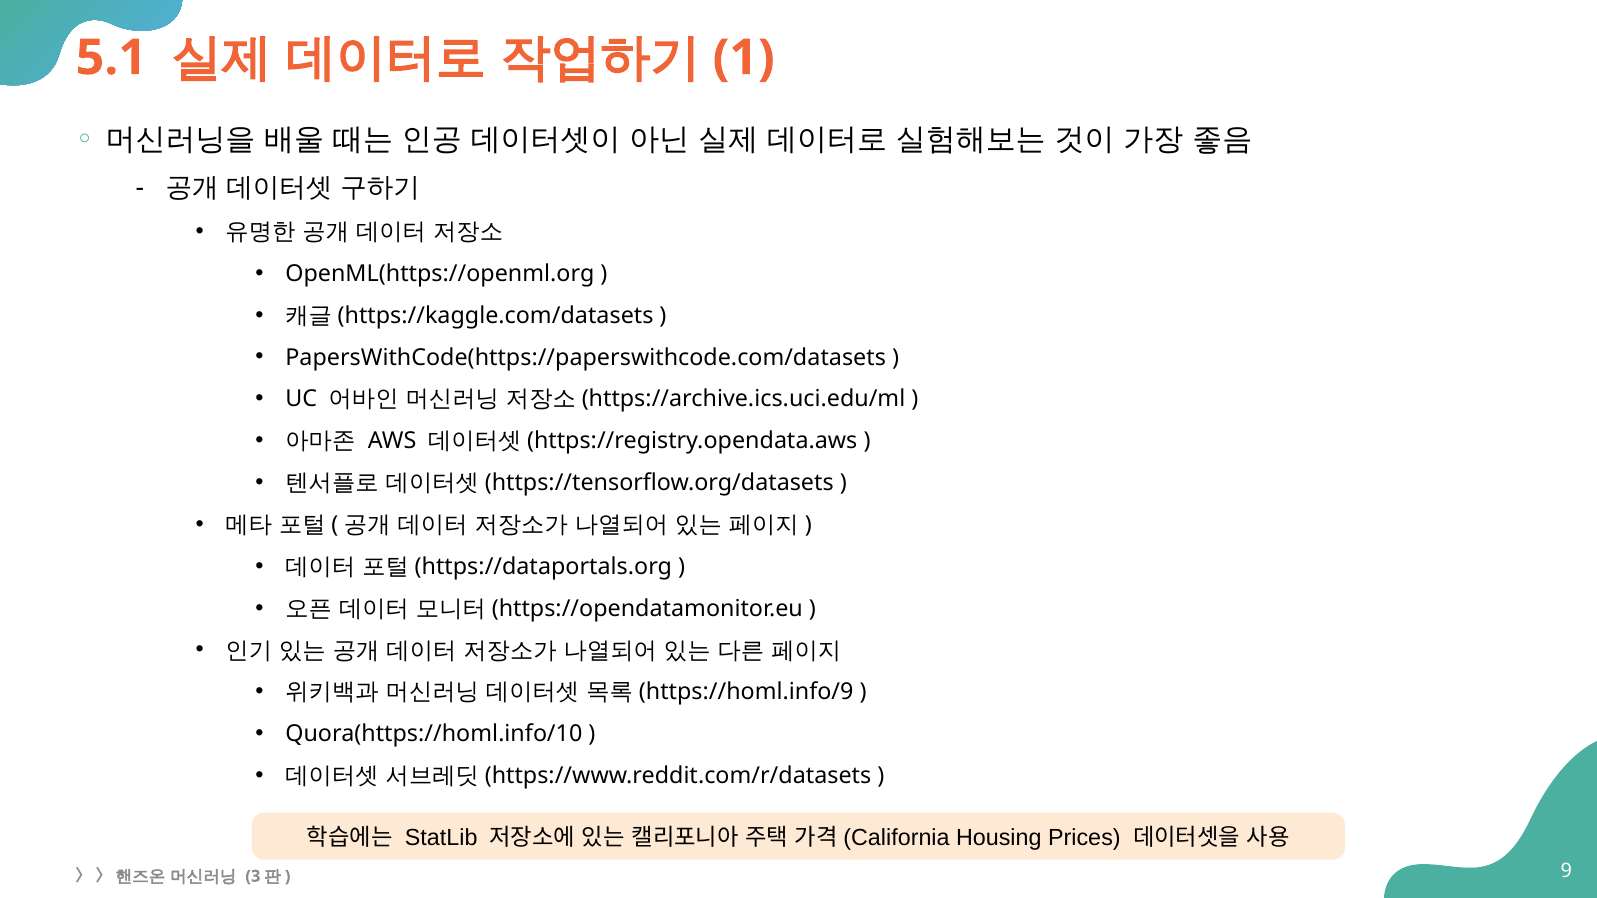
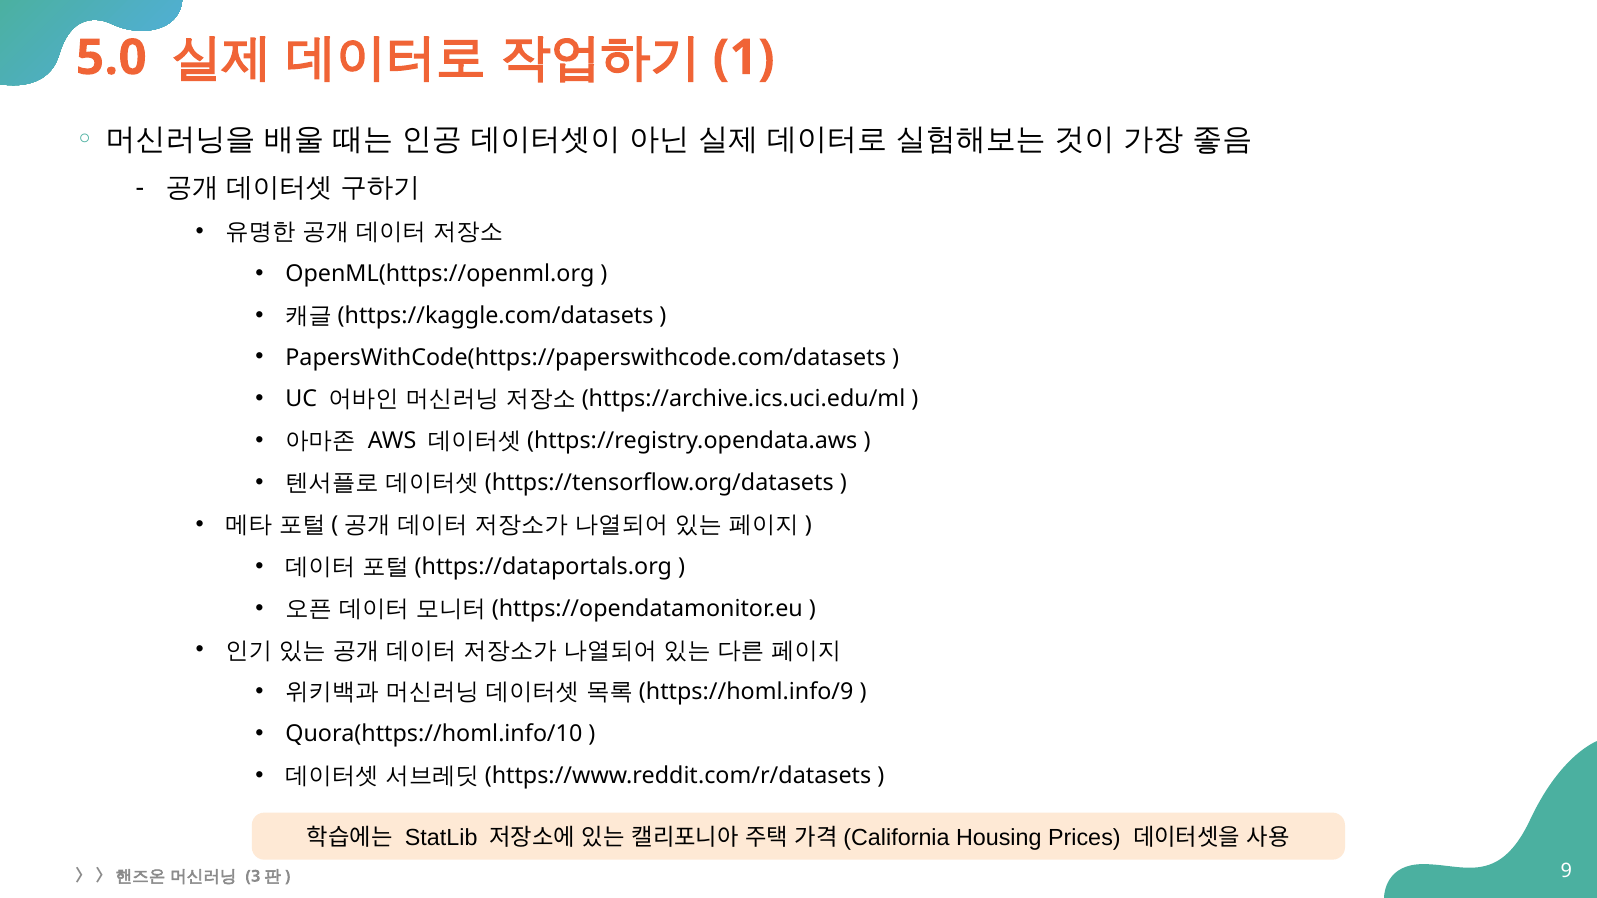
5.1: 5.1 -> 5.0
